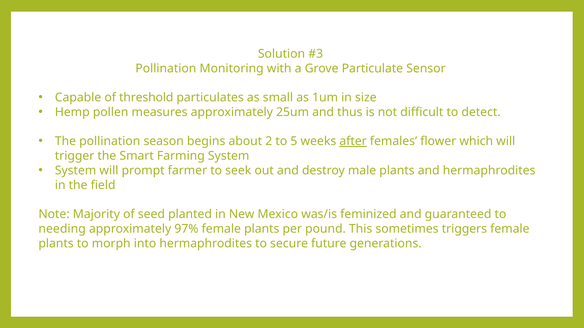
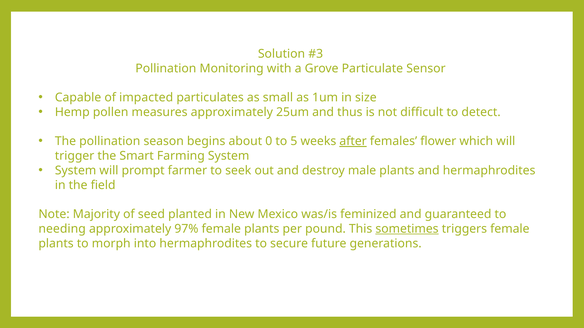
threshold: threshold -> impacted
2: 2 -> 0
sometimes underline: none -> present
